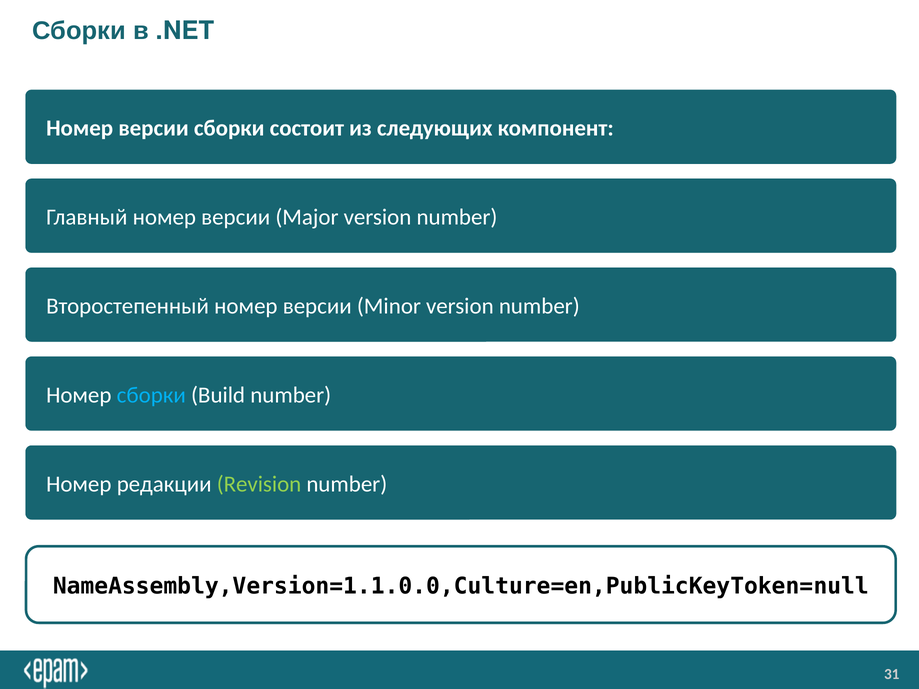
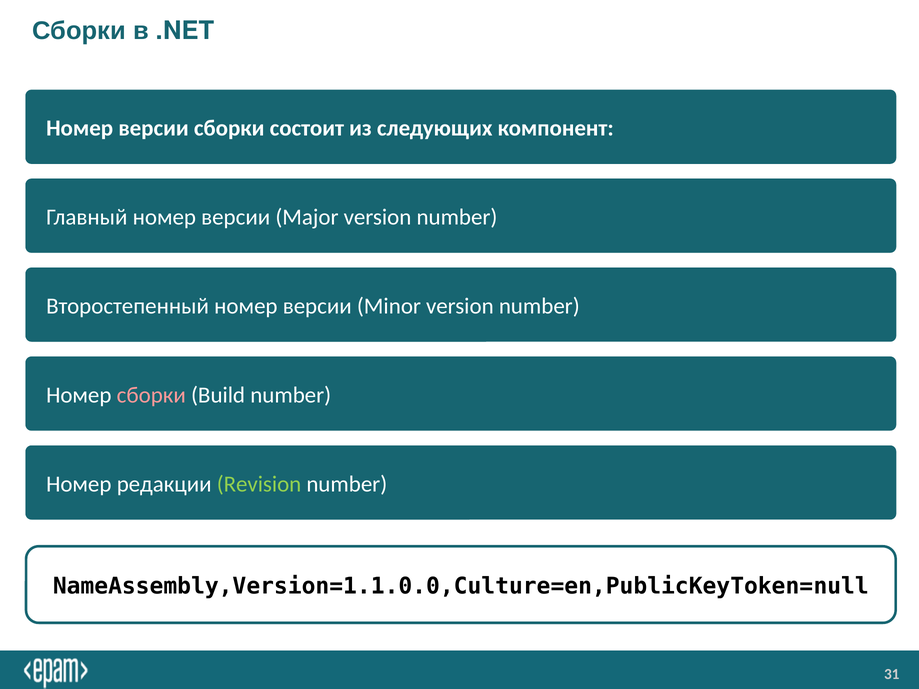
сборки at (151, 395) colour: light blue -> pink
